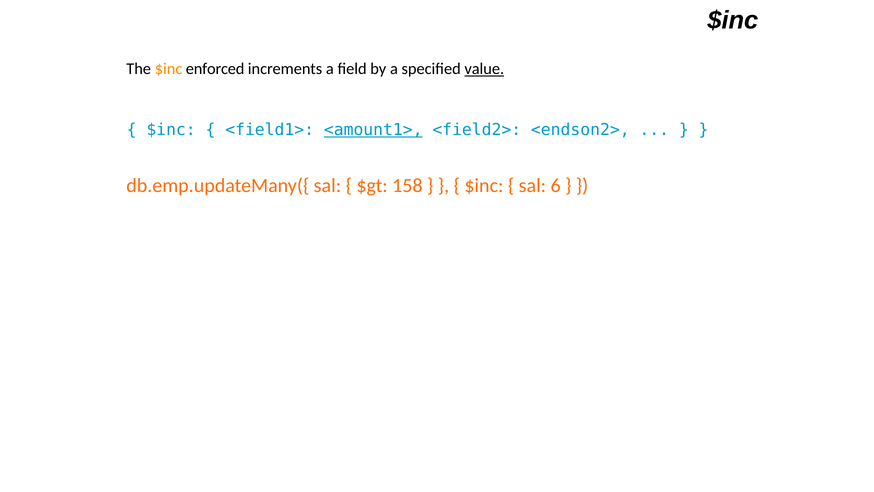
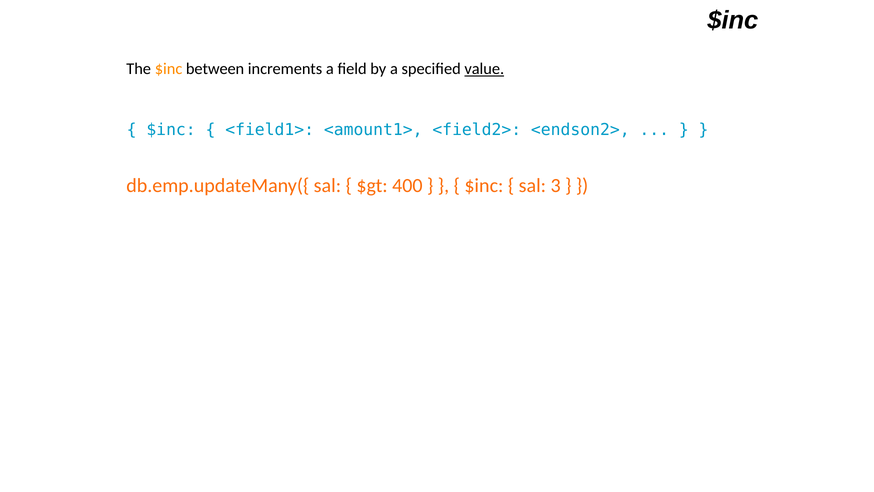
enforced: enforced -> between
<amount1> underline: present -> none
158: 158 -> 400
6: 6 -> 3
